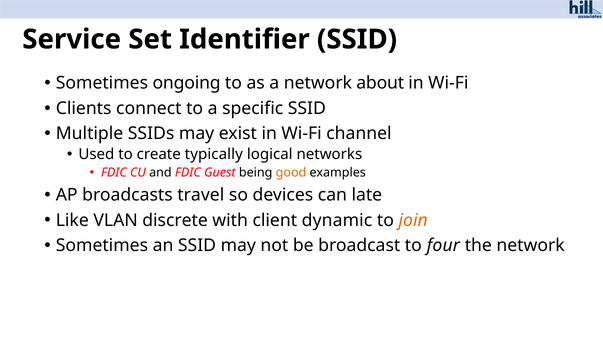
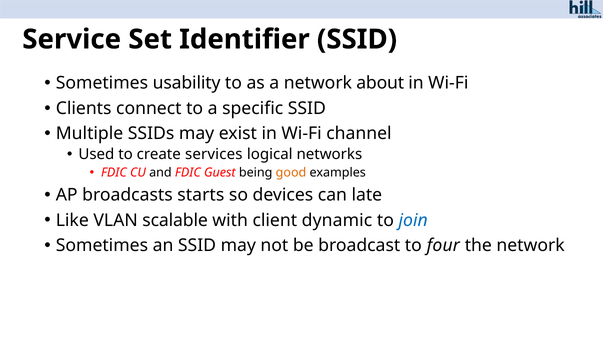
ongoing: ongoing -> usability
typically: typically -> services
travel: travel -> starts
discrete: discrete -> scalable
join colour: orange -> blue
